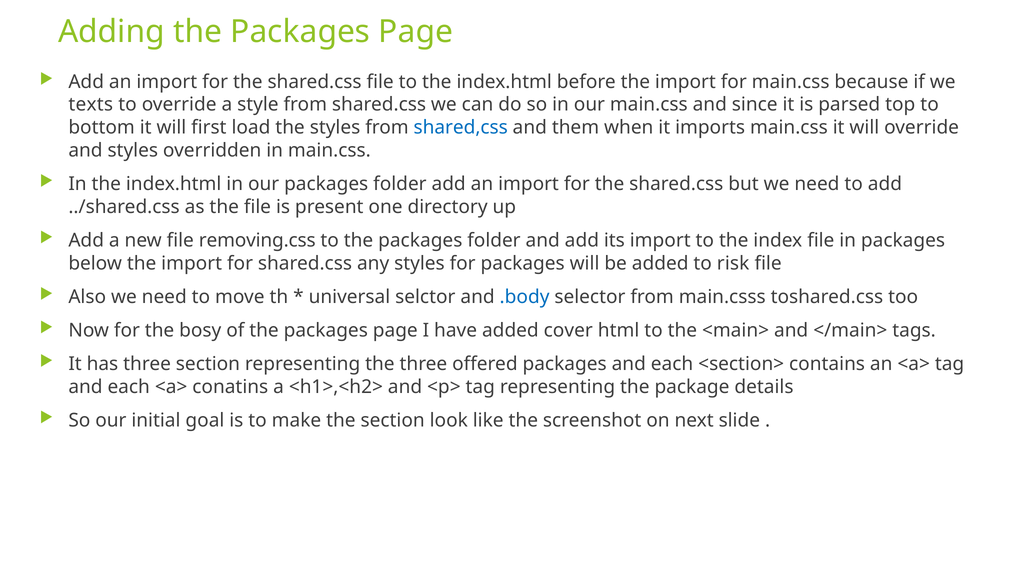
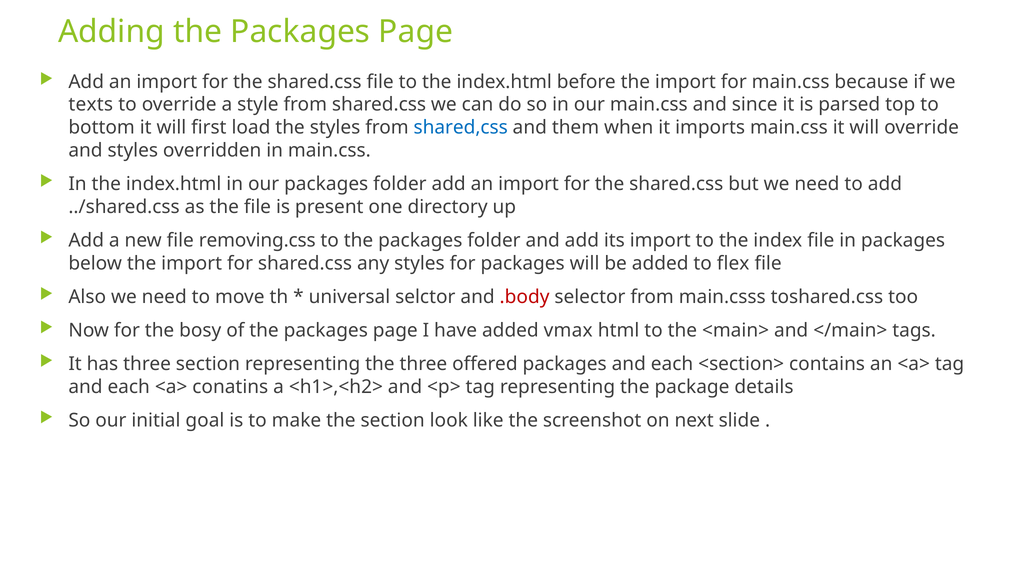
risk: risk -> flex
.body colour: blue -> red
cover: cover -> vmax
